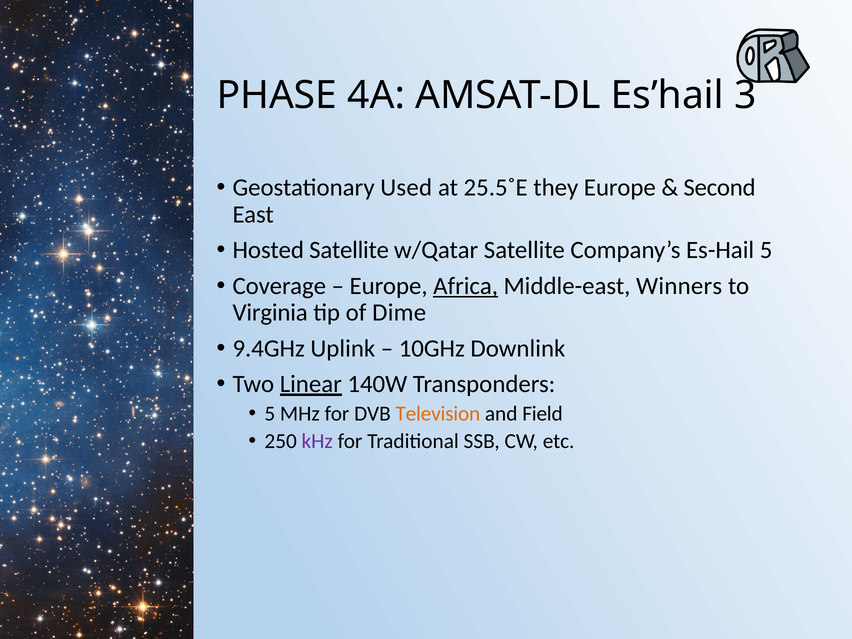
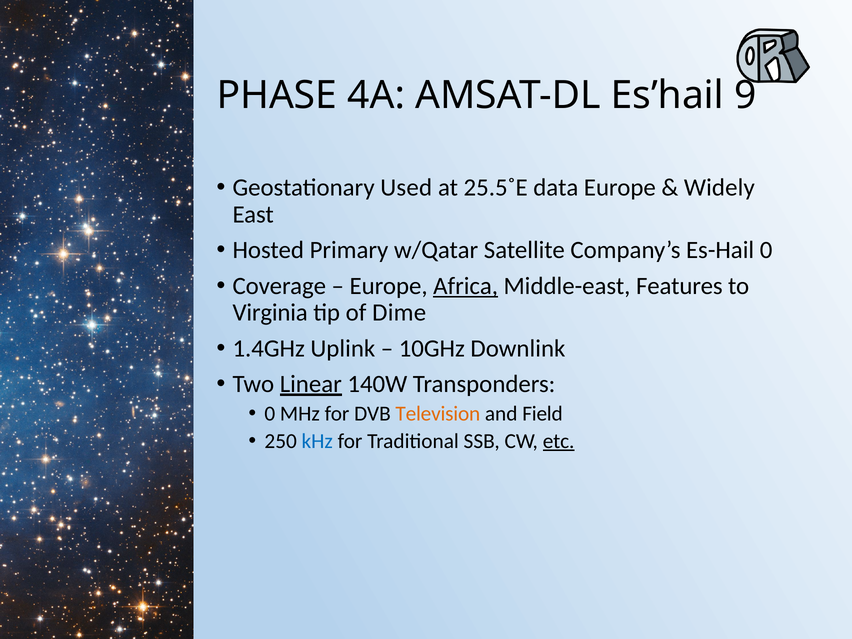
3: 3 -> 9
they: they -> data
Second: Second -> Widely
Hosted Satellite: Satellite -> Primary
Es-Hail 5: 5 -> 0
Winners: Winners -> Features
9.4GHz: 9.4GHz -> 1.4GHz
5 at (270, 414): 5 -> 0
kHz colour: purple -> blue
etc underline: none -> present
